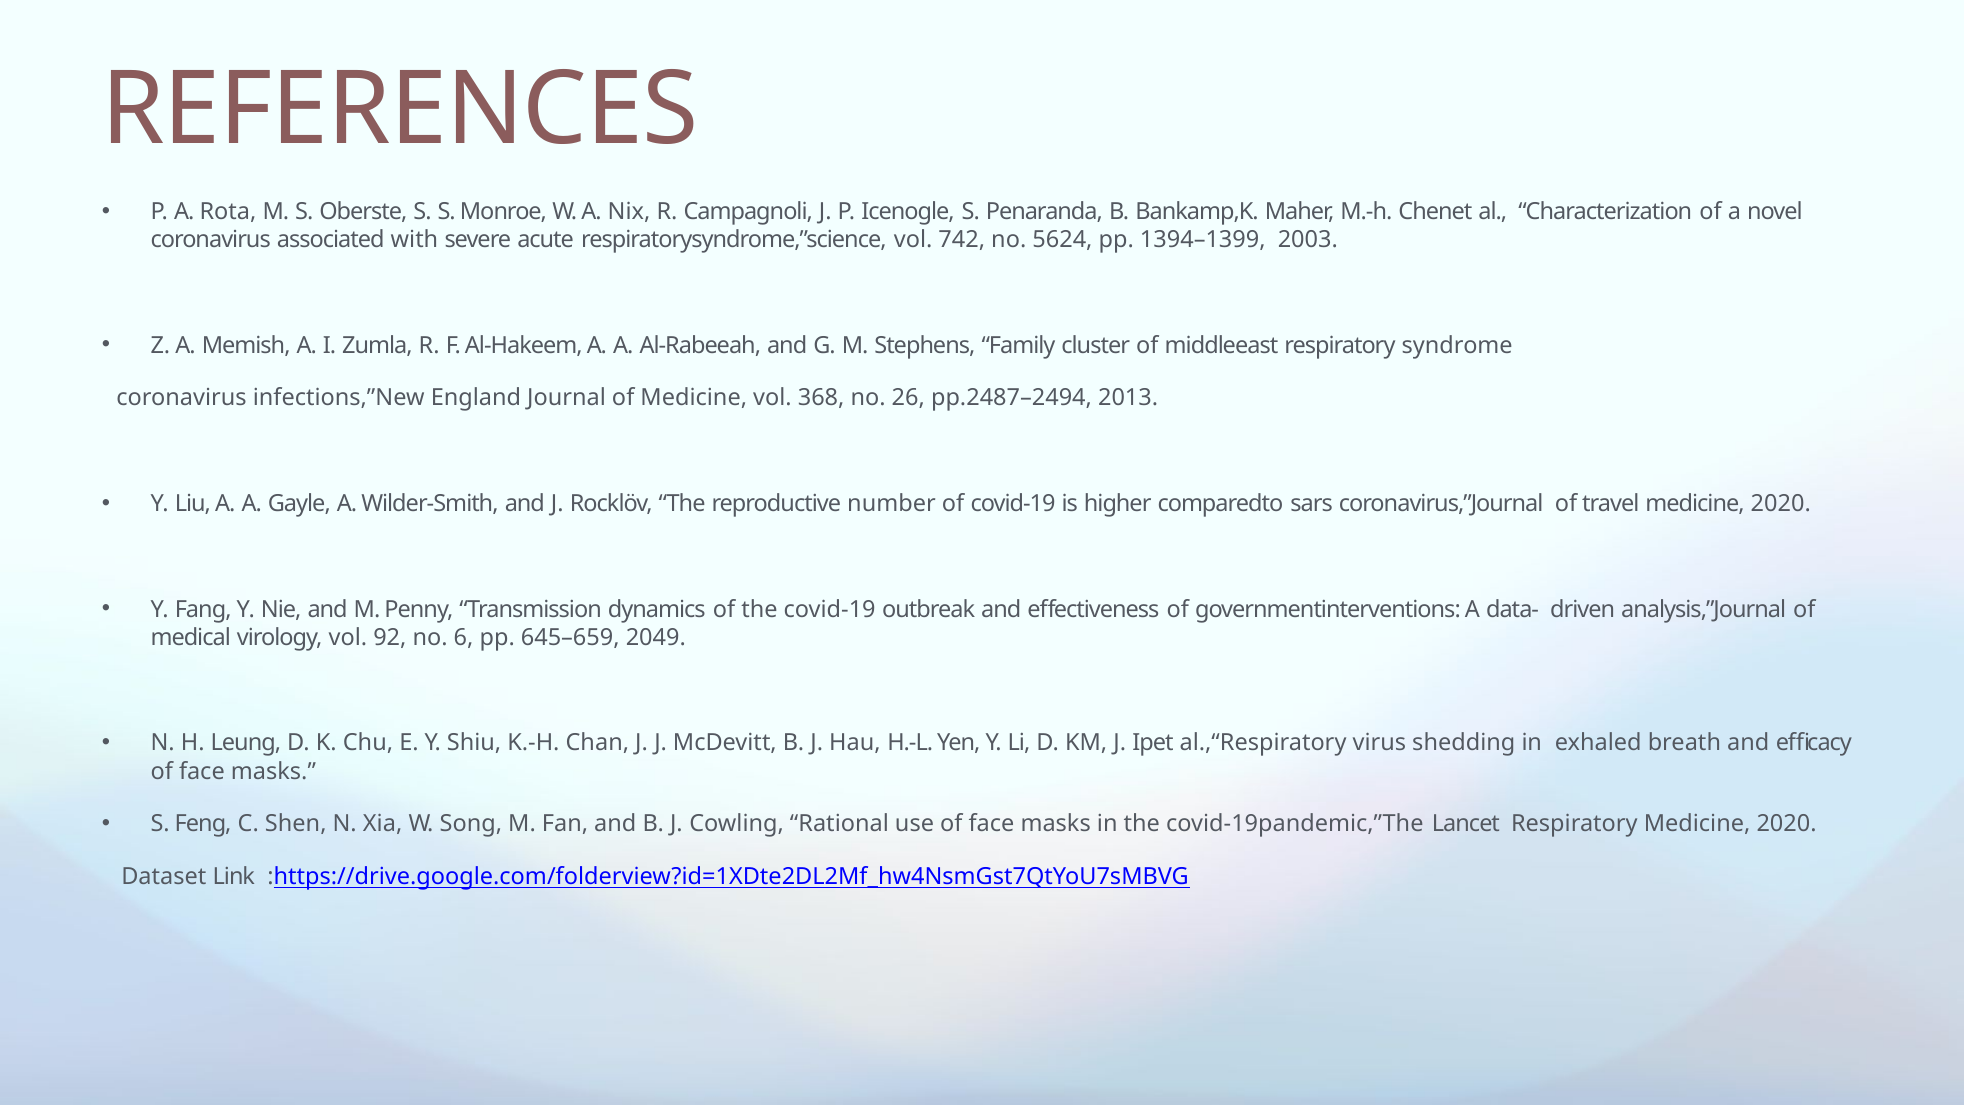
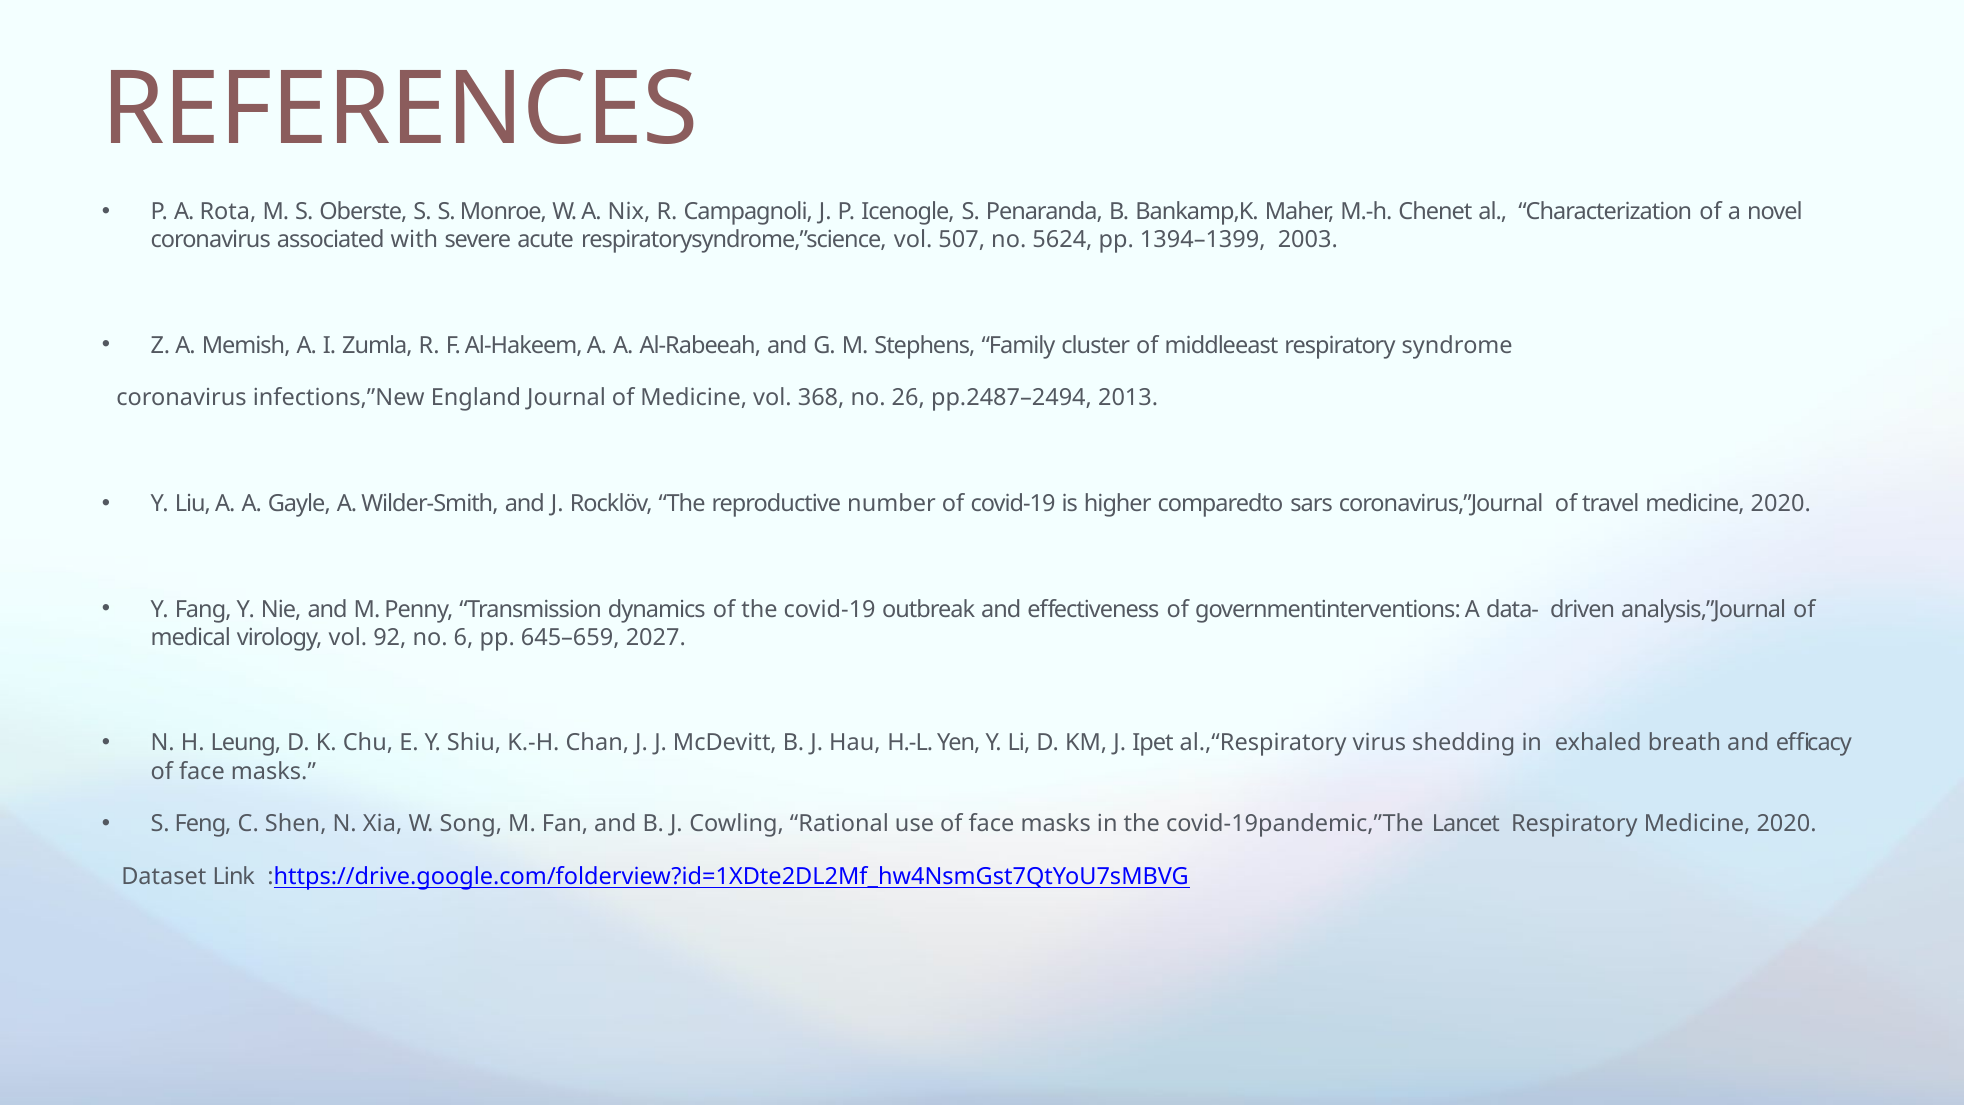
742: 742 -> 507
2049: 2049 -> 2027
